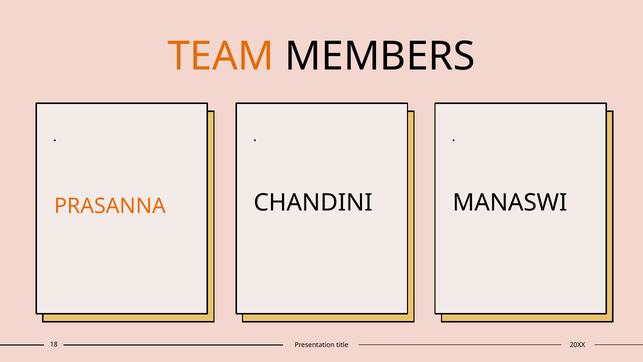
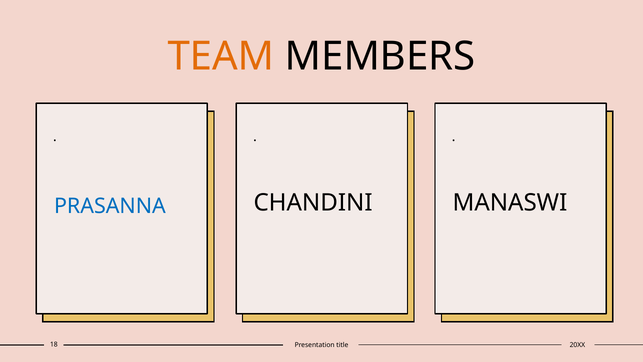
PRASANNA colour: orange -> blue
